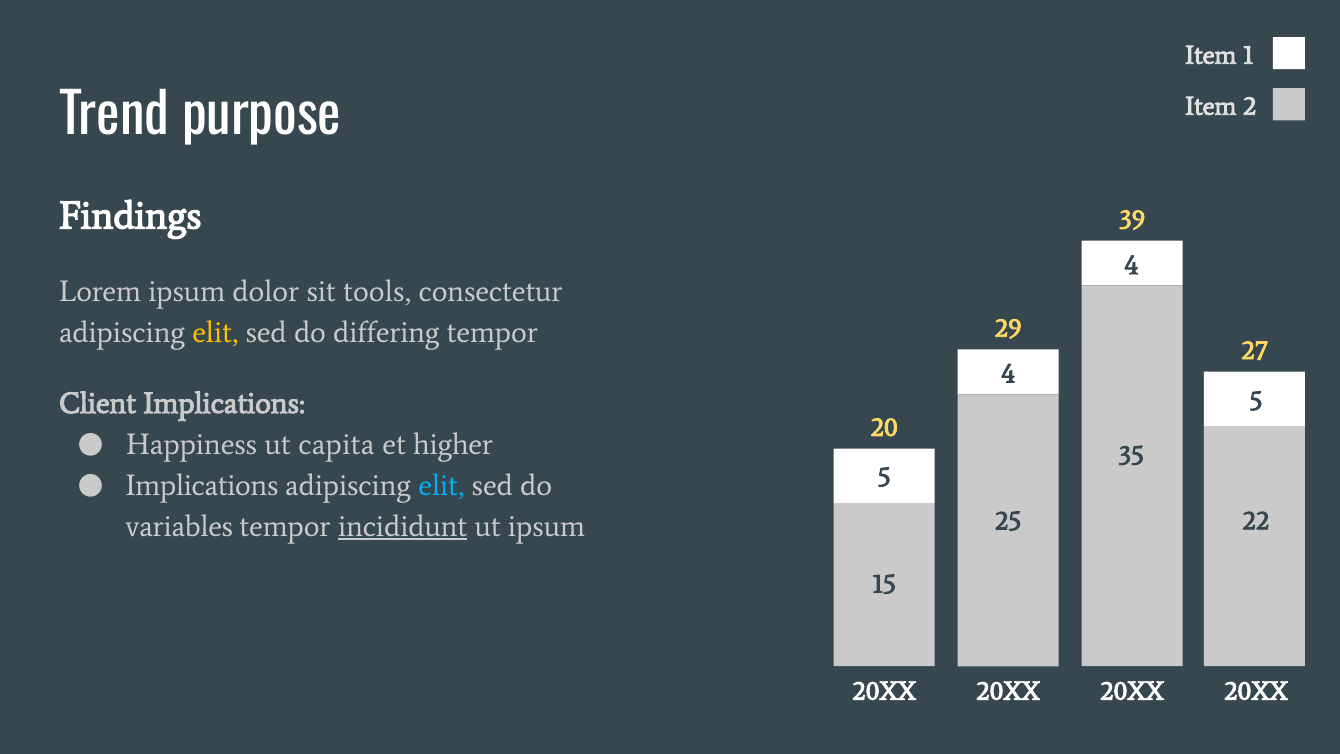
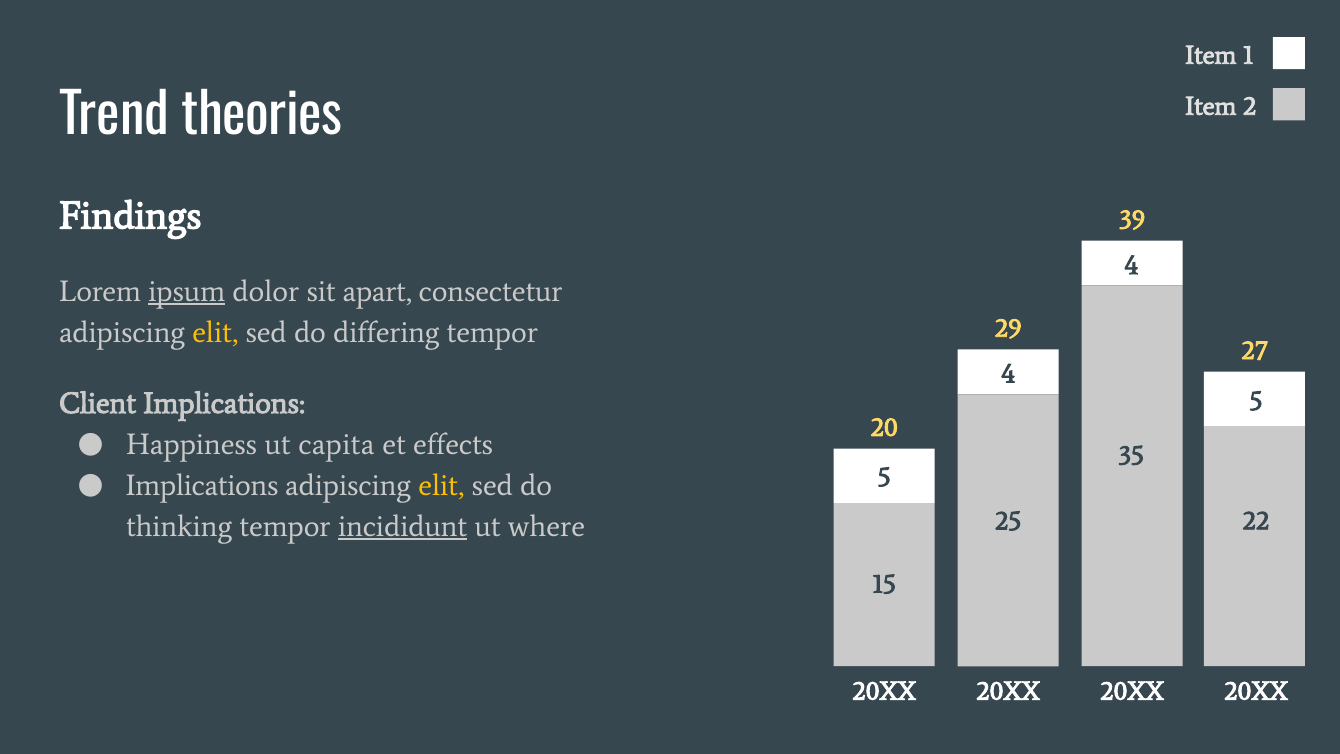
purpose: purpose -> theories
ipsum at (187, 291) underline: none -> present
tools: tools -> apart
higher: higher -> effects
elit at (441, 485) colour: light blue -> yellow
variables: variables -> thinking
ut ipsum: ipsum -> where
